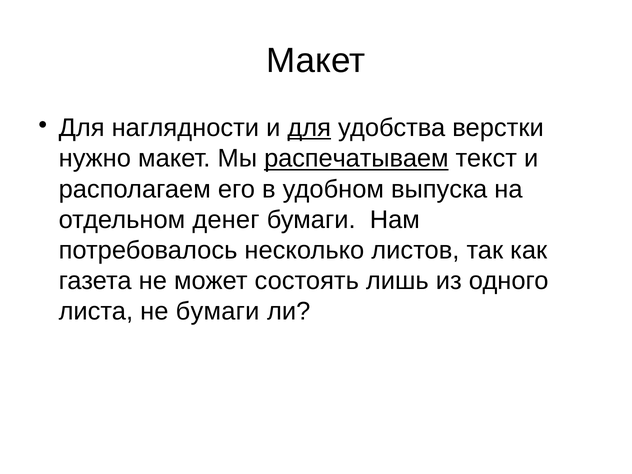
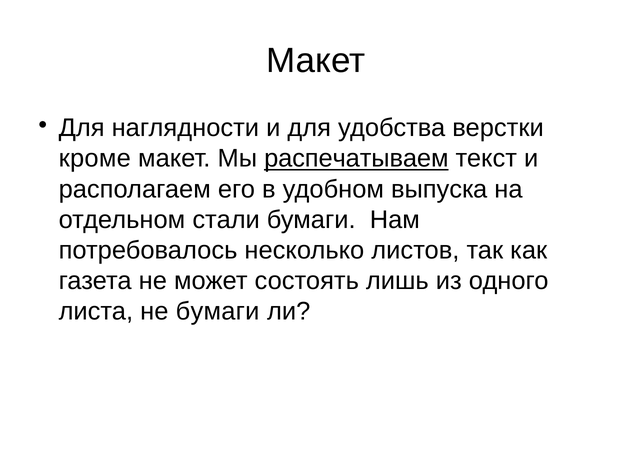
для at (309, 128) underline: present -> none
нужно: нужно -> кроме
денег: денег -> стали
